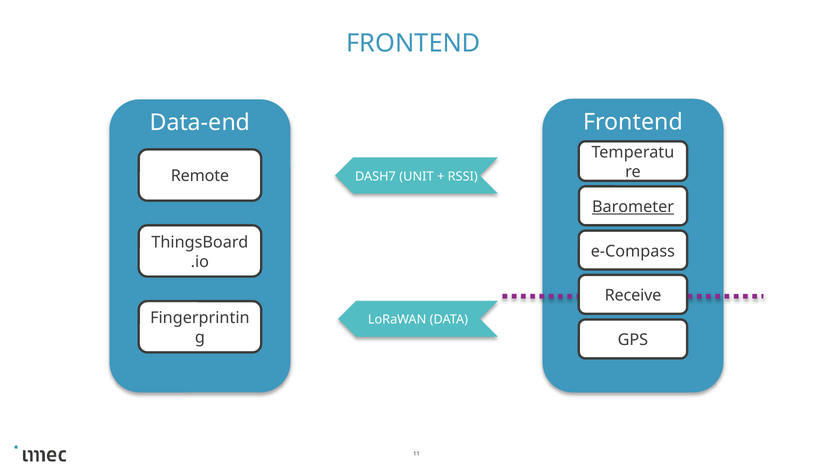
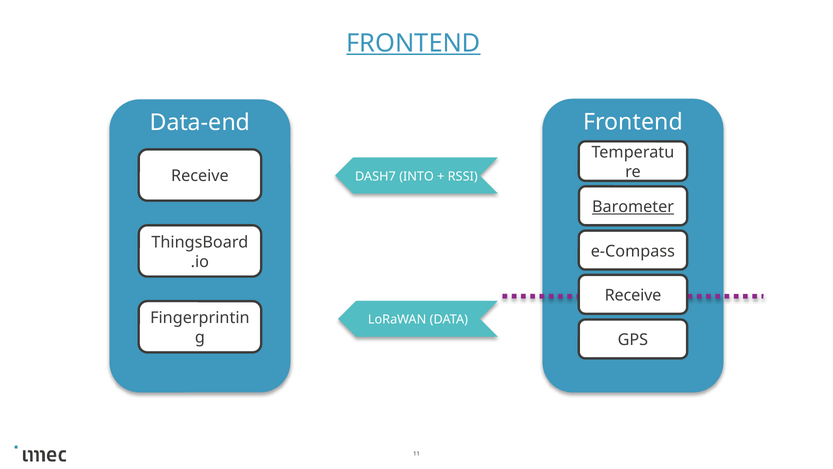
FRONTEND at (413, 43) underline: none -> present
Remote at (200, 176): Remote -> Receive
UNIT: UNIT -> INTO
